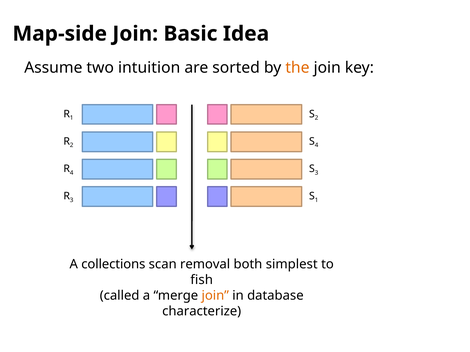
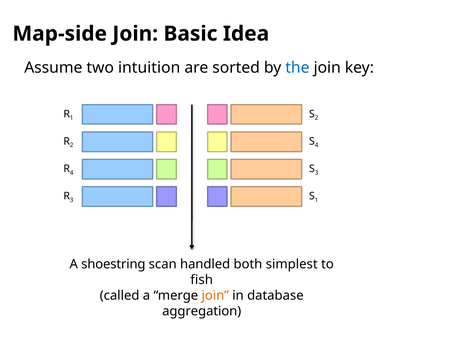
the colour: orange -> blue
collections: collections -> shoestring
removal: removal -> handled
characterize: characterize -> aggregation
